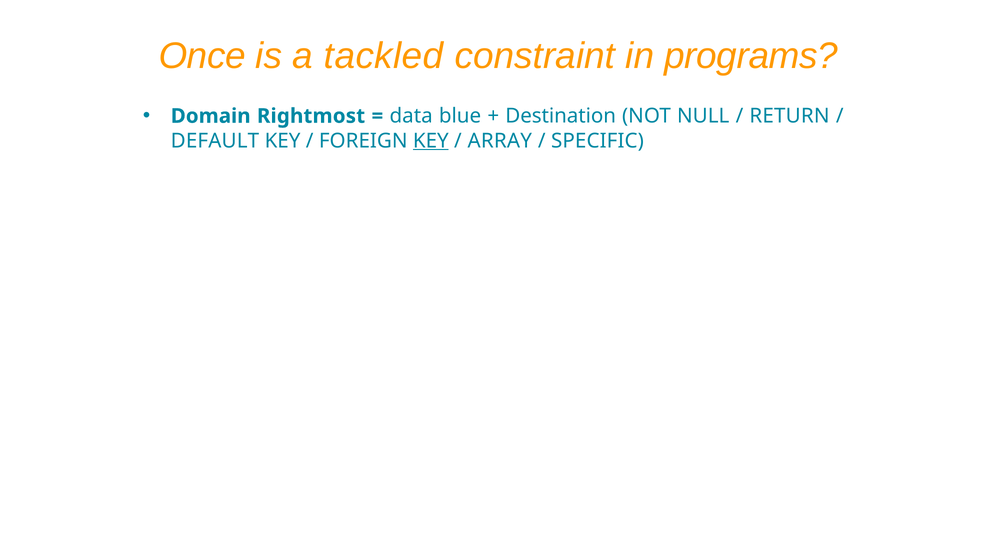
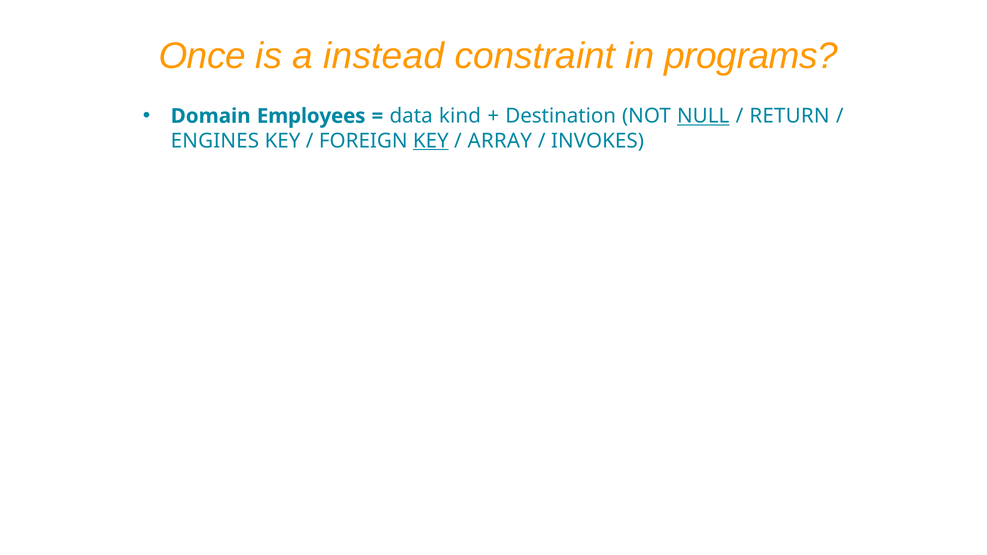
tackled: tackled -> instead
Rightmost: Rightmost -> Employees
blue: blue -> kind
NULL underline: none -> present
DEFAULT: DEFAULT -> ENGINES
SPECIFIC: SPECIFIC -> INVOKES
